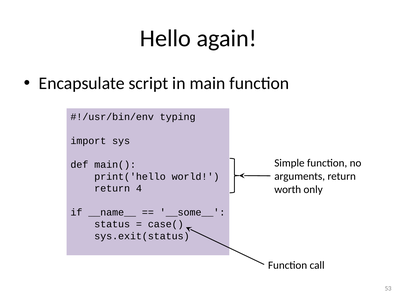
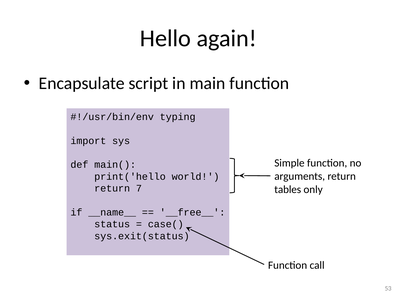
4: 4 -> 7
worth: worth -> tables
__some__: __some__ -> __free__
